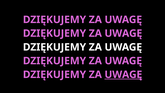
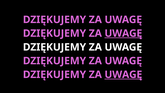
UWAGĘ at (123, 33) underline: none -> present
